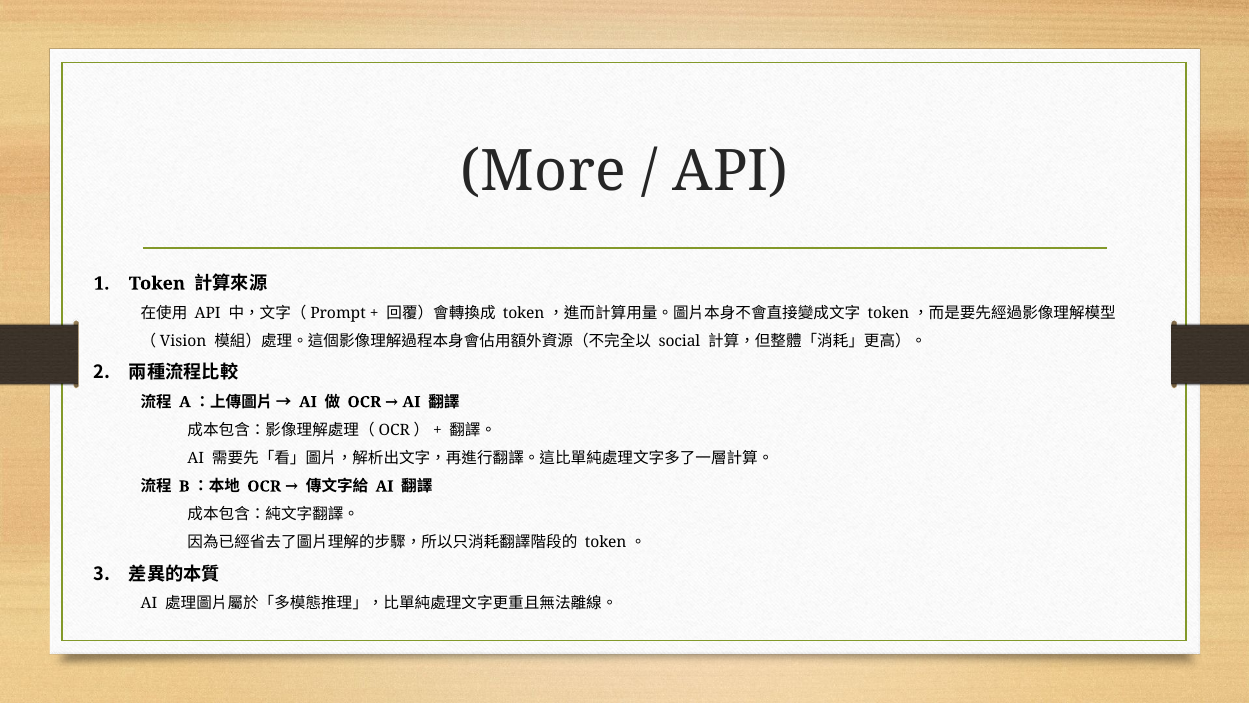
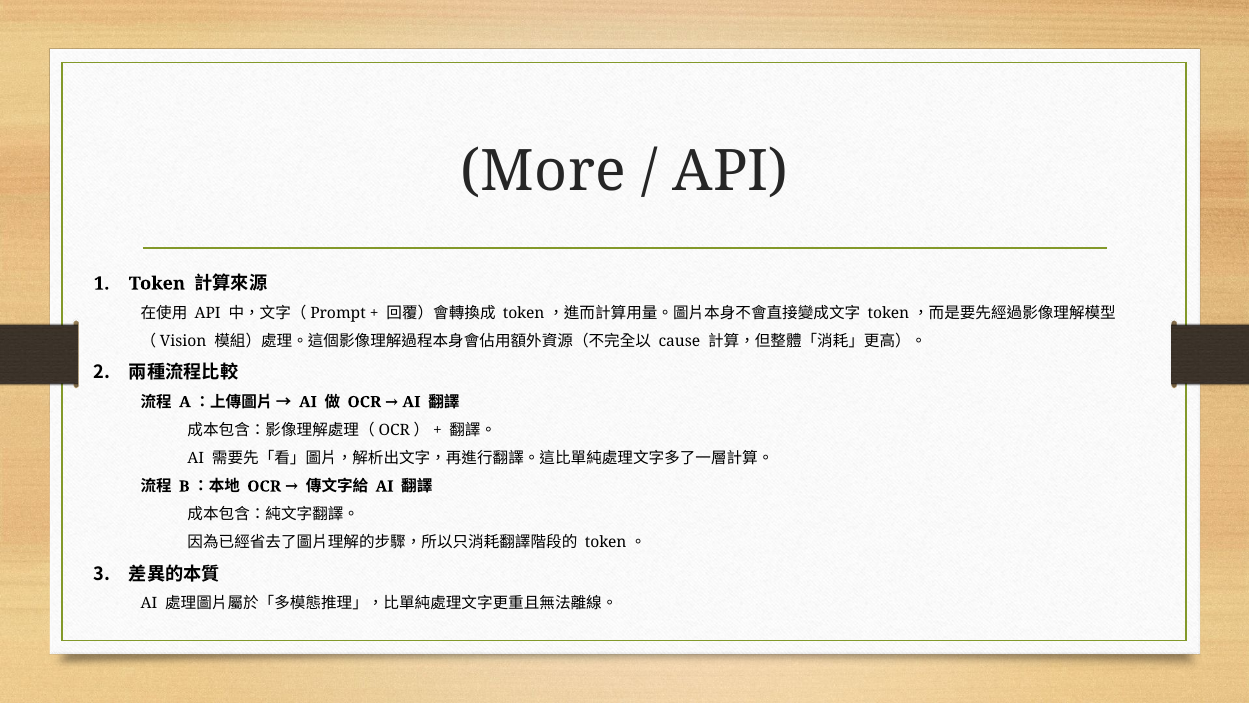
social: social -> cause
